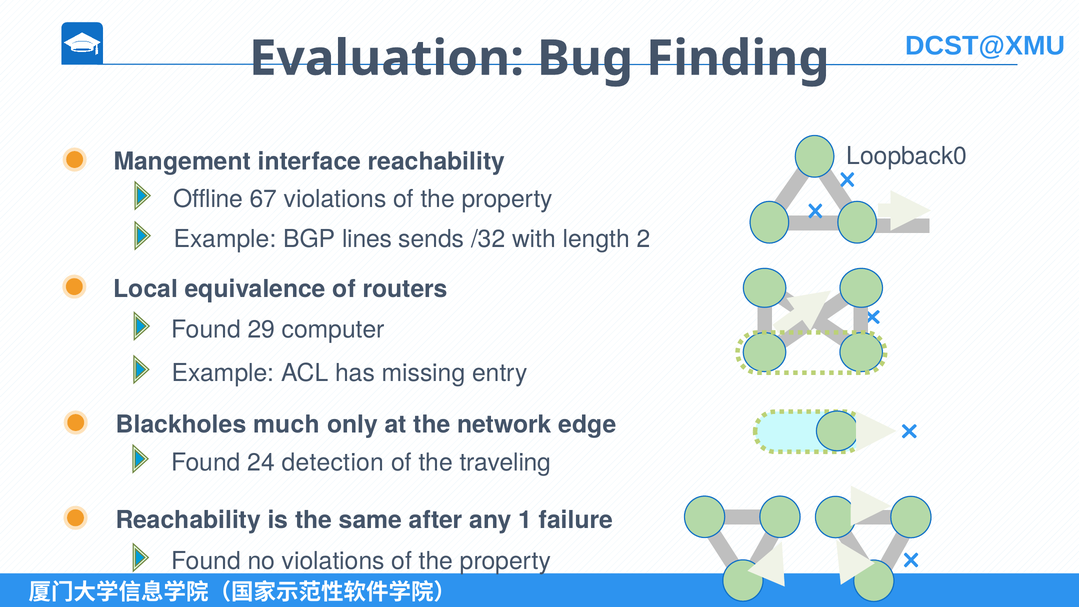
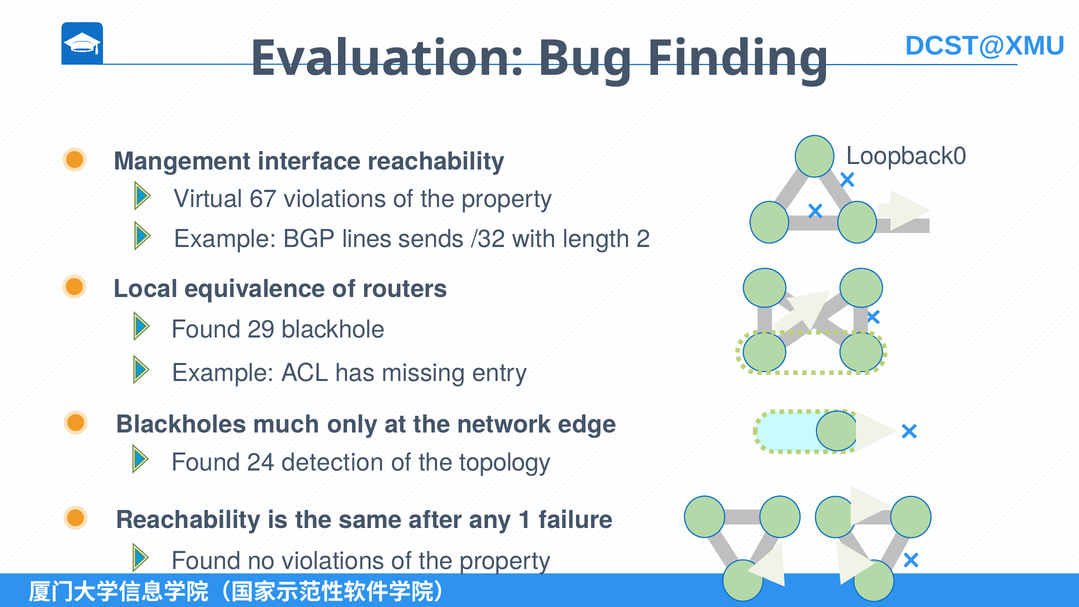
Offline: Offline -> Virtual
computer: computer -> blackhole
traveling: traveling -> topology
